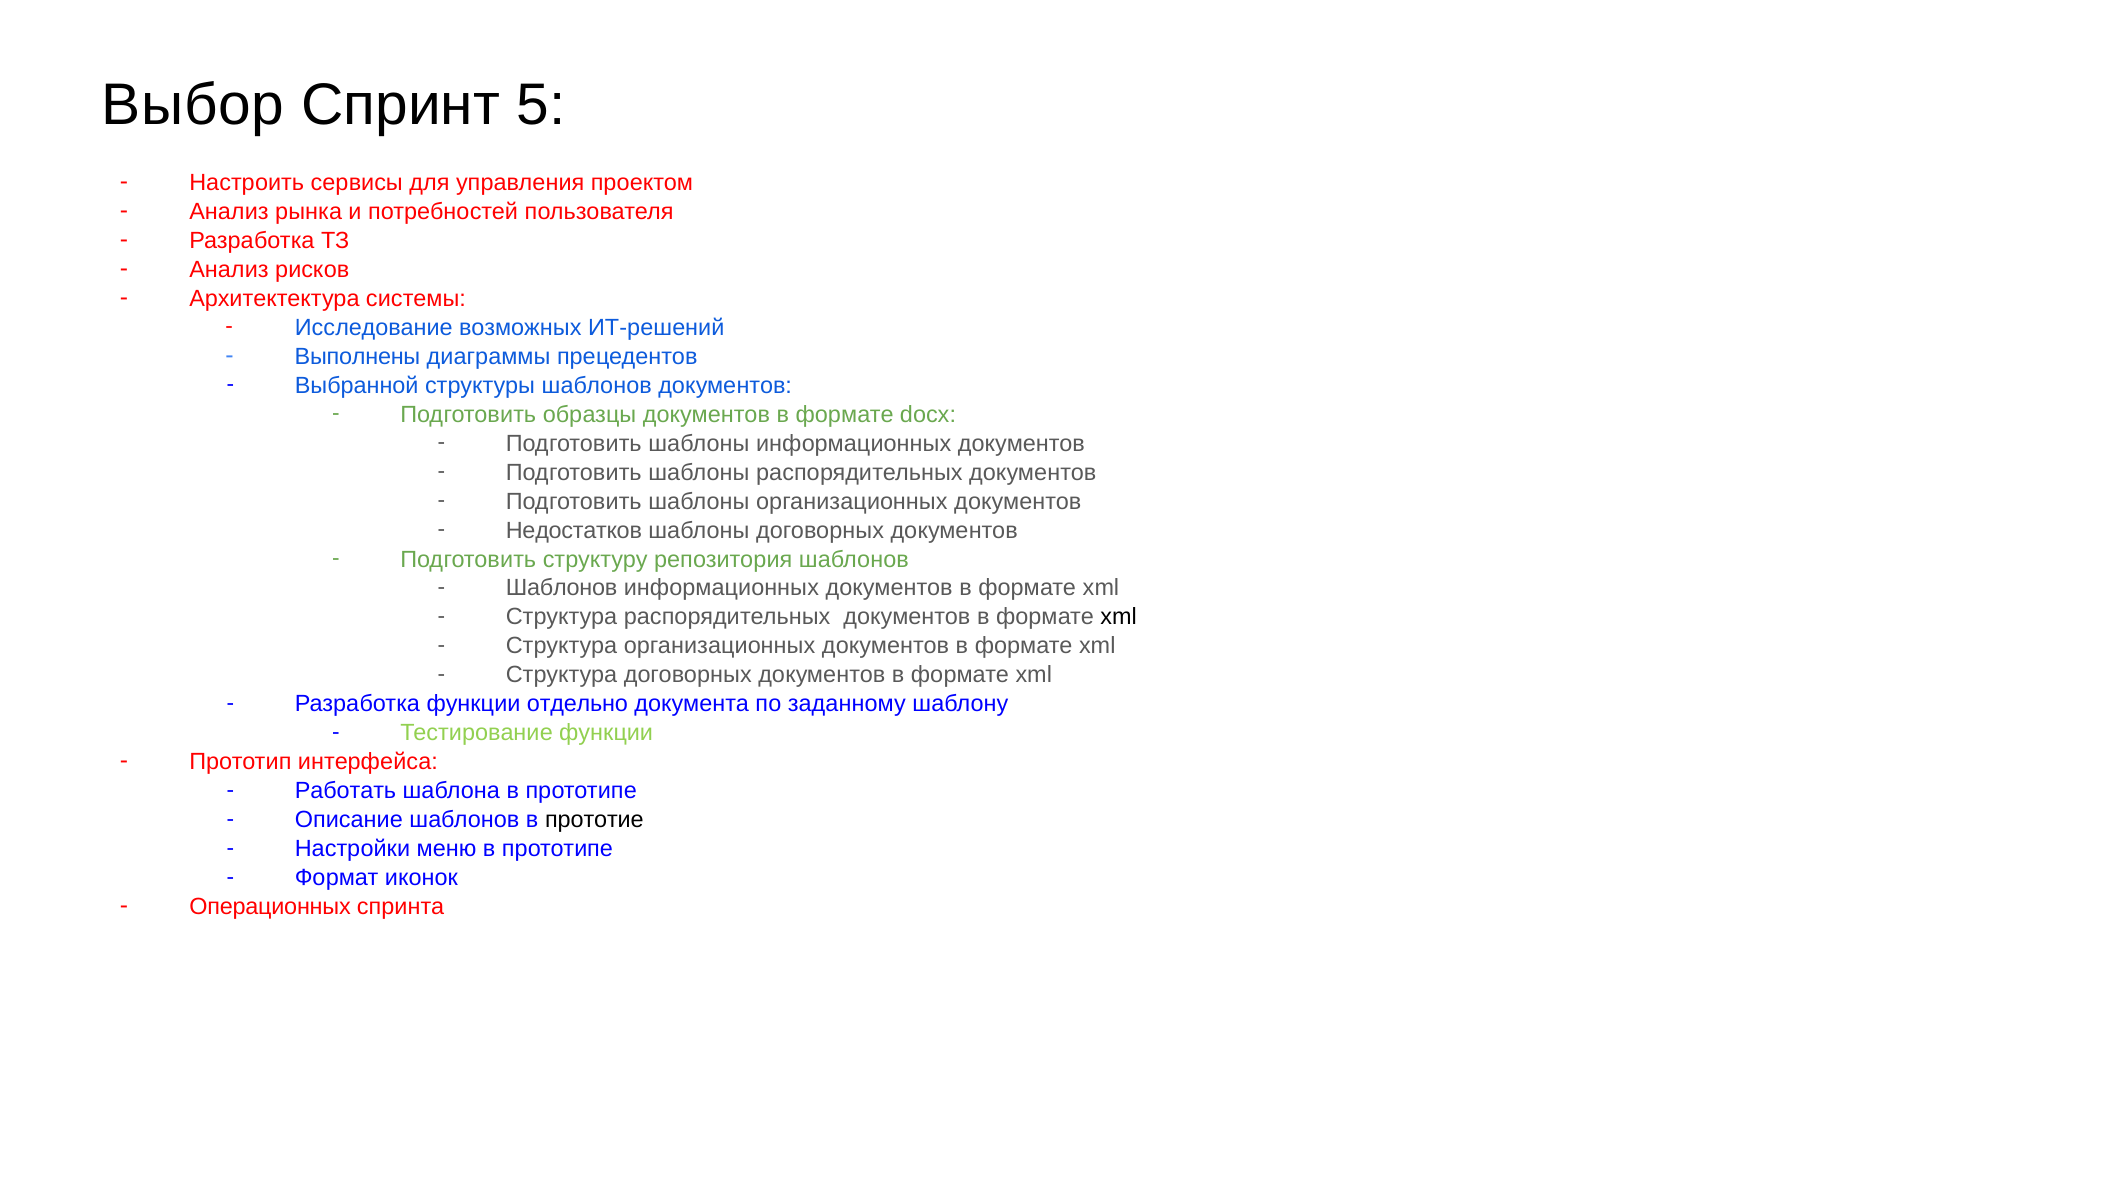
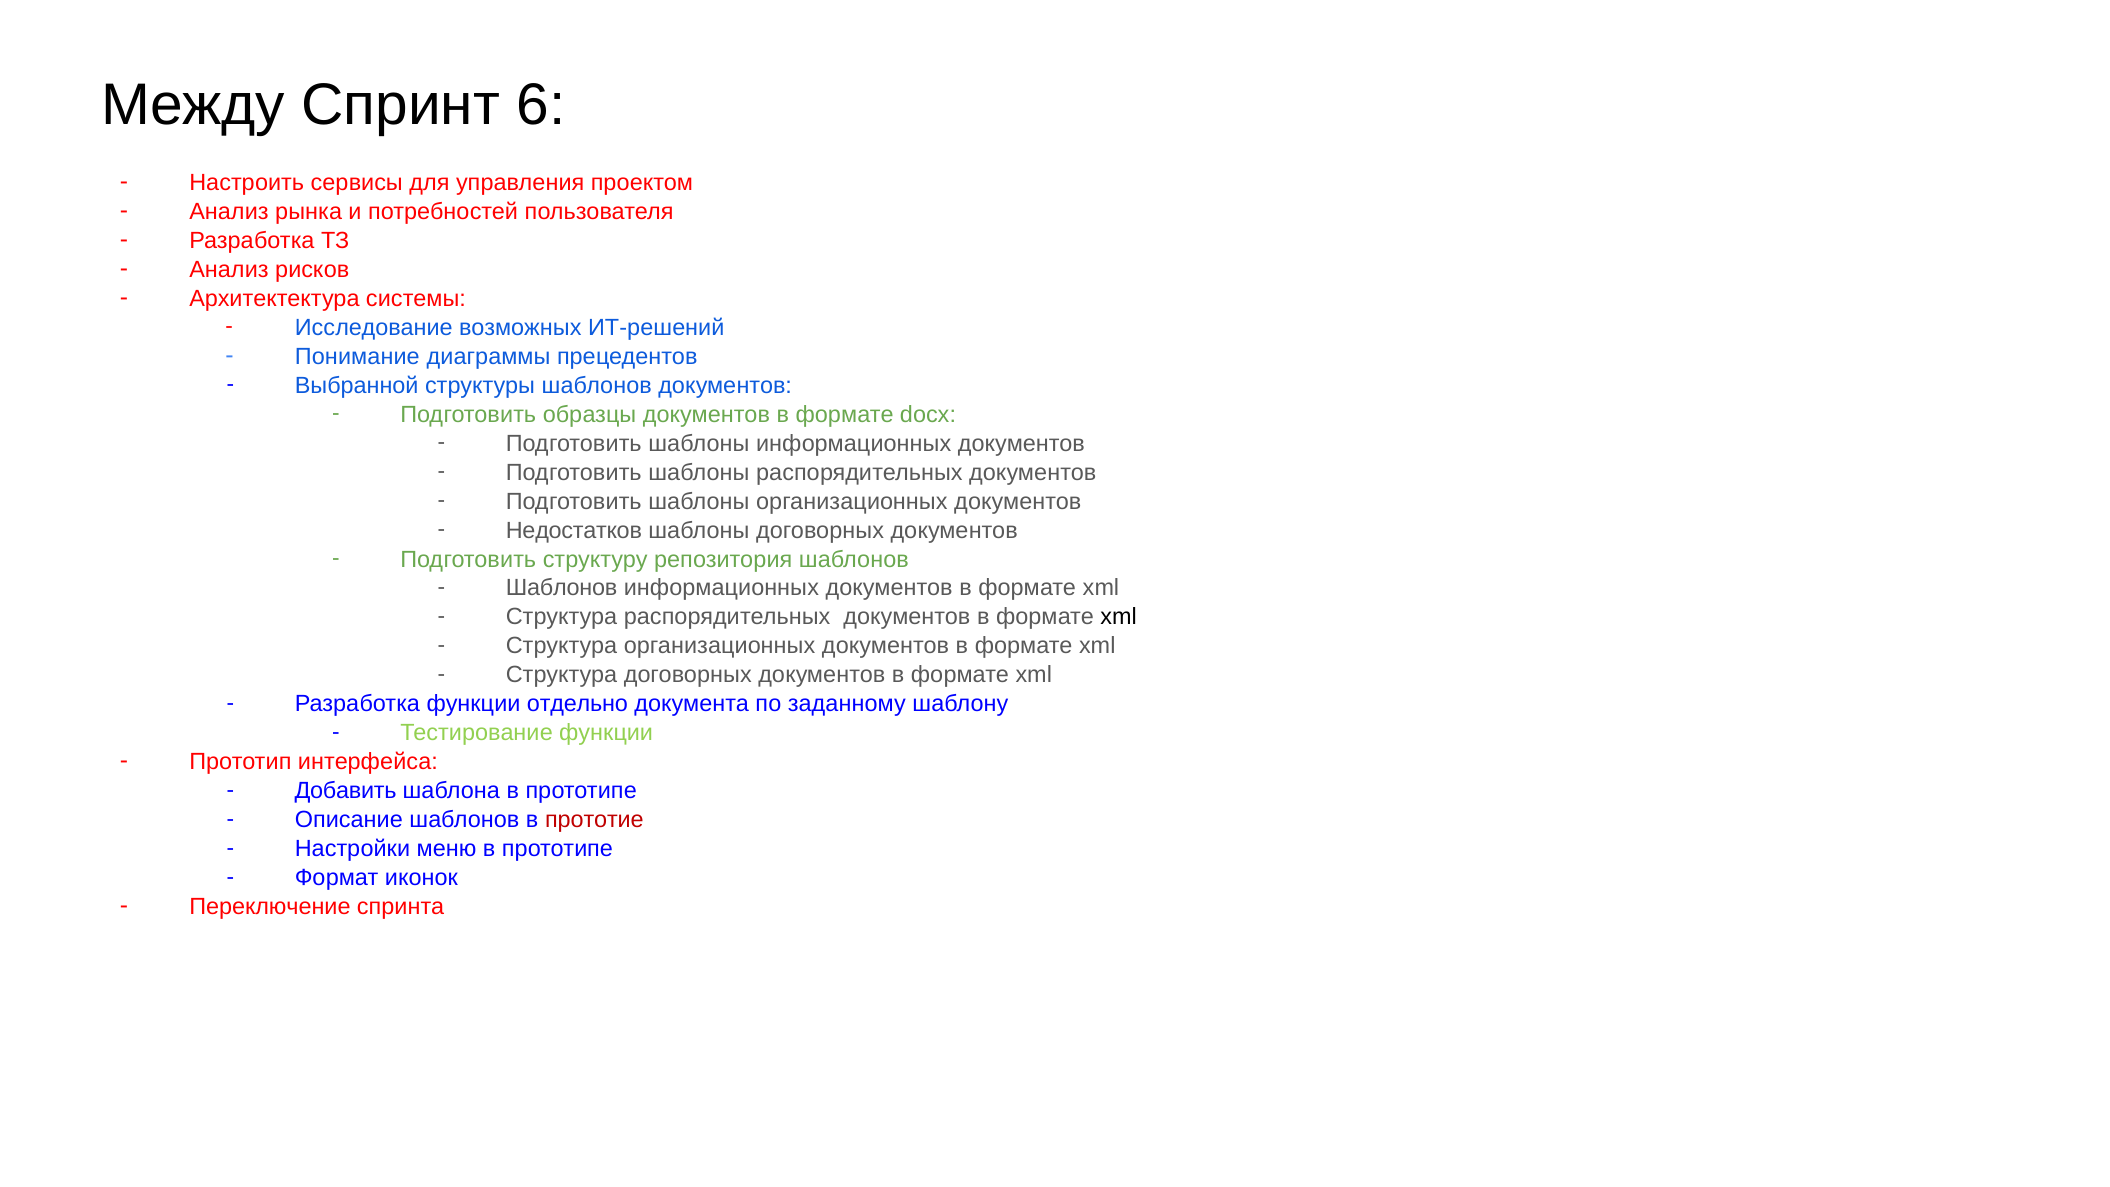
Выбор: Выбор -> Между
5: 5 -> 6
Выполнены: Выполнены -> Понимание
Работать: Работать -> Добавить
прототие colour: black -> red
Операционных: Операционных -> Переключение
